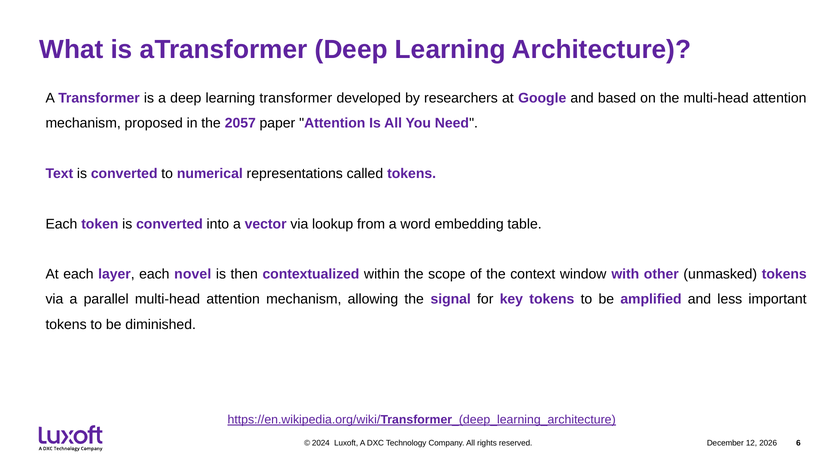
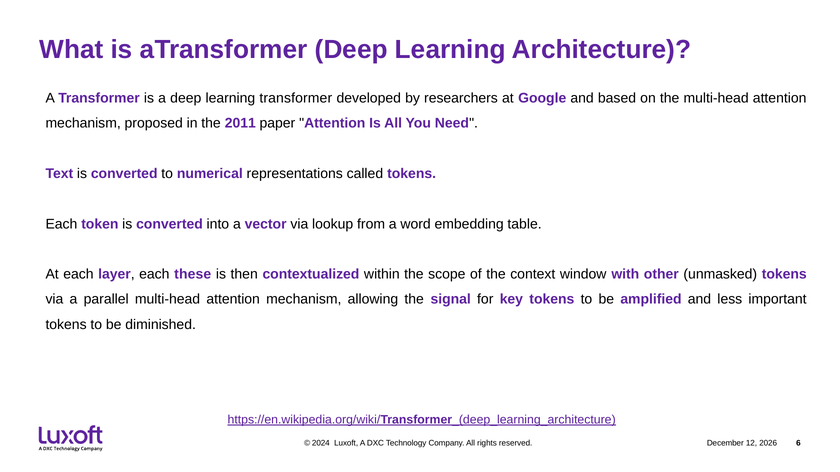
2057: 2057 -> 2011
novel: novel -> these
